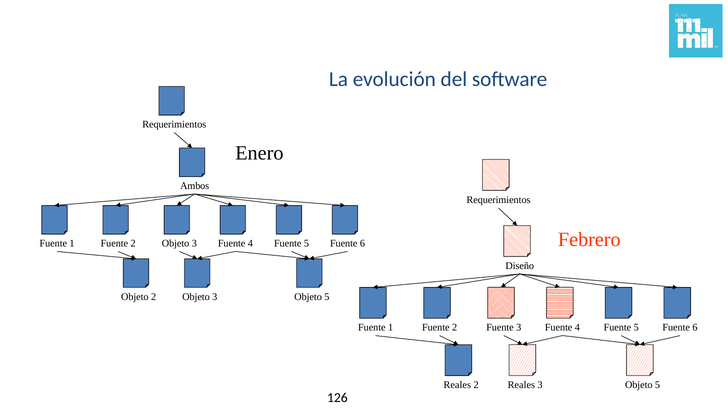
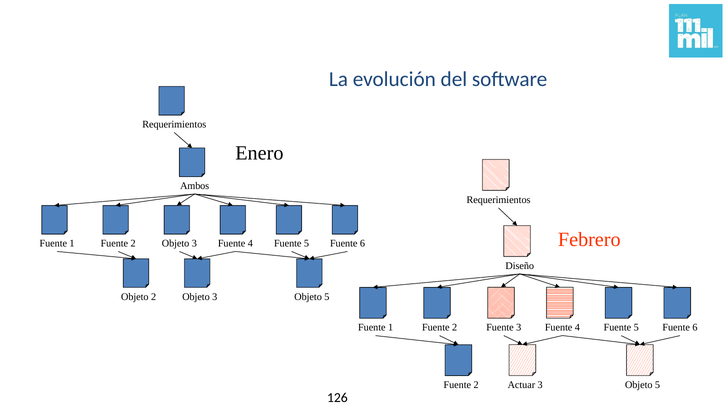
Reales at (457, 384): Reales -> Fuente
2 Reales: Reales -> Actuar
